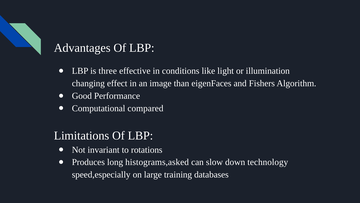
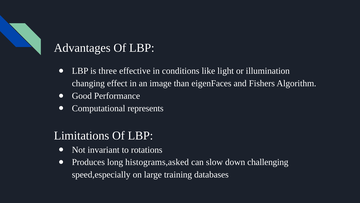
compared: compared -> represents
technology: technology -> challenging
